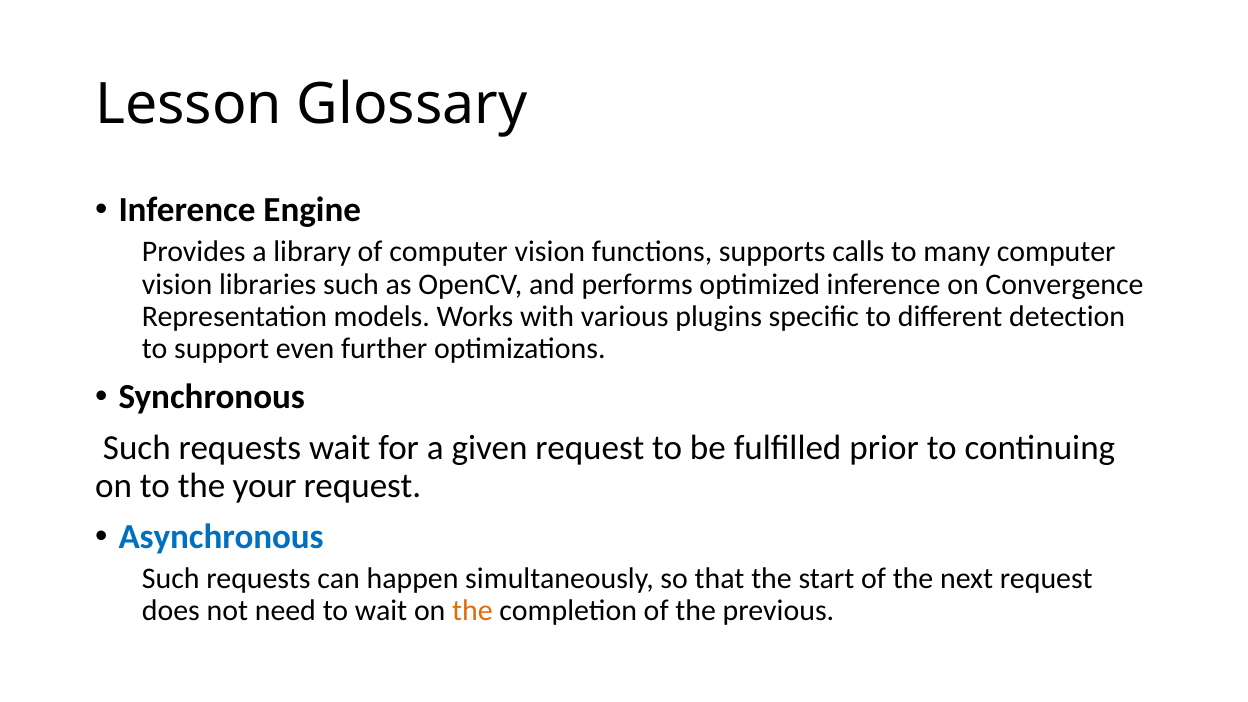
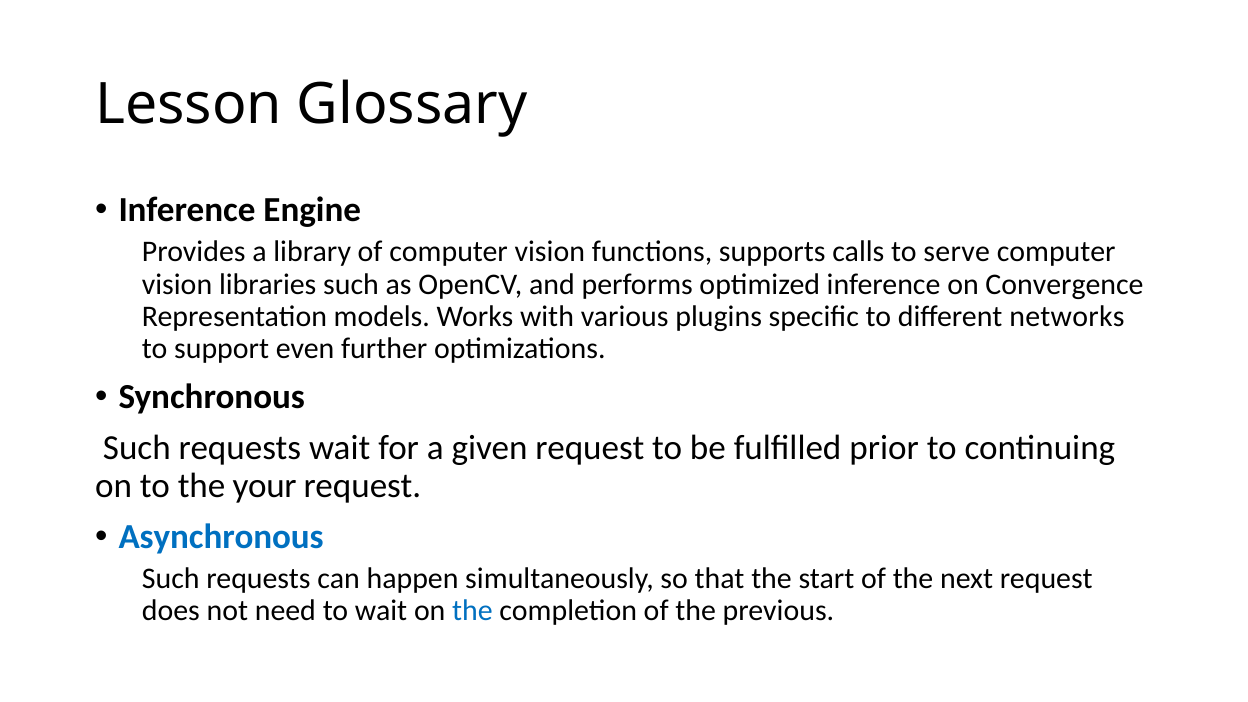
many: many -> serve
detection: detection -> networks
the at (472, 611) colour: orange -> blue
